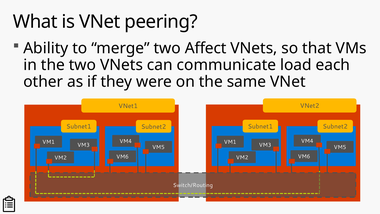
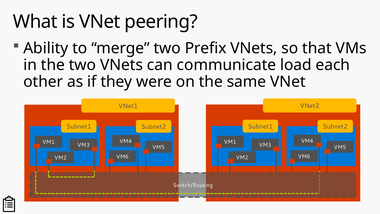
Affect: Affect -> Prefix
